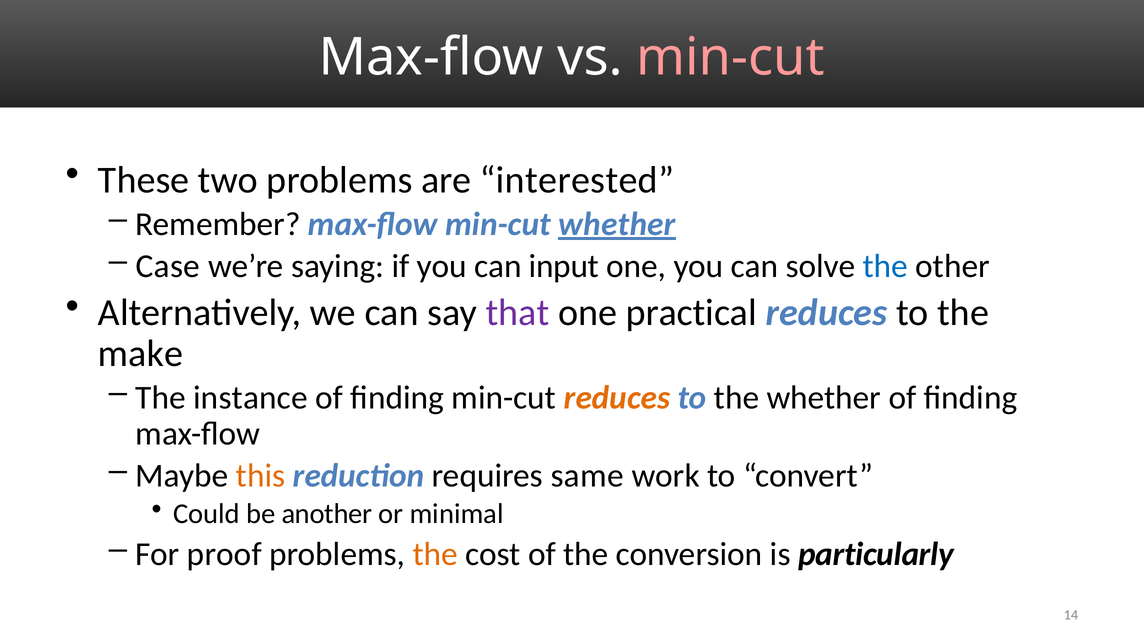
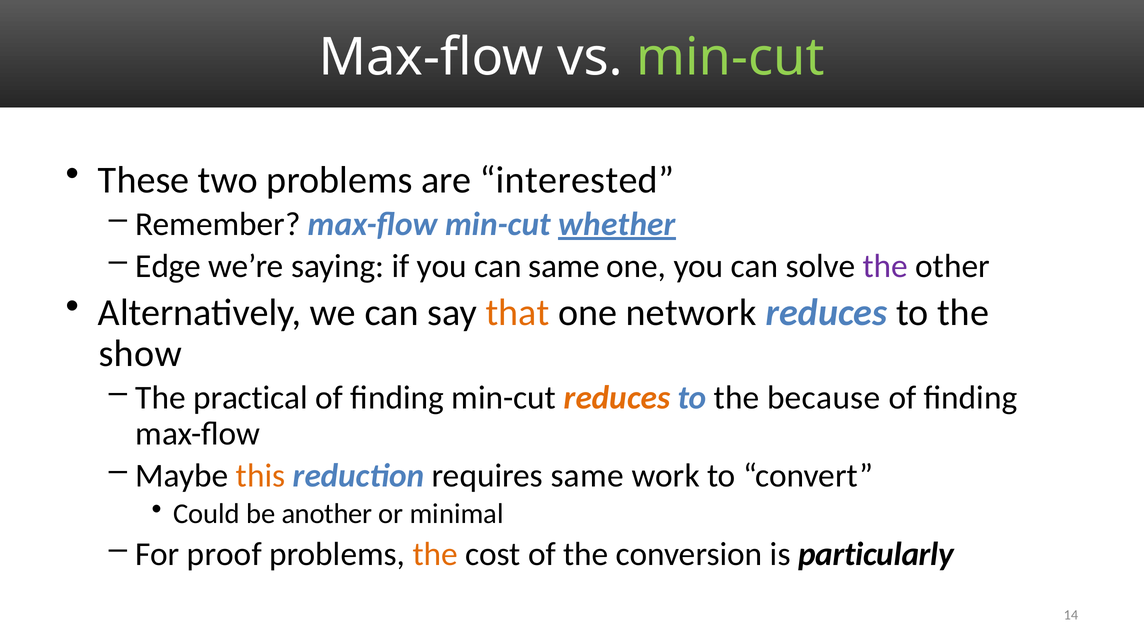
min-cut at (731, 57) colour: pink -> light green
Case: Case -> Edge
can input: input -> same
the at (885, 266) colour: blue -> purple
that colour: purple -> orange
practical: practical -> network
make: make -> show
instance: instance -> practical
the whether: whether -> because
